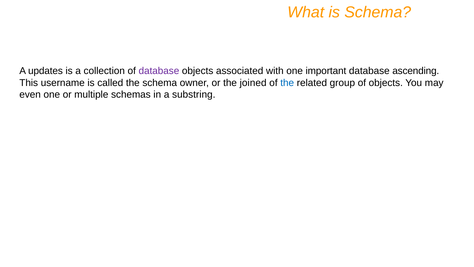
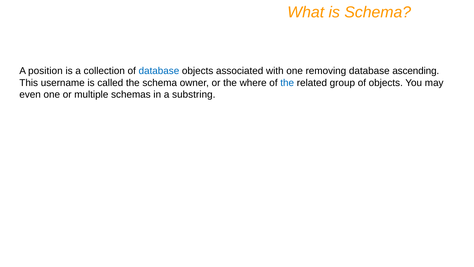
updates: updates -> position
database at (159, 71) colour: purple -> blue
important: important -> removing
joined: joined -> where
